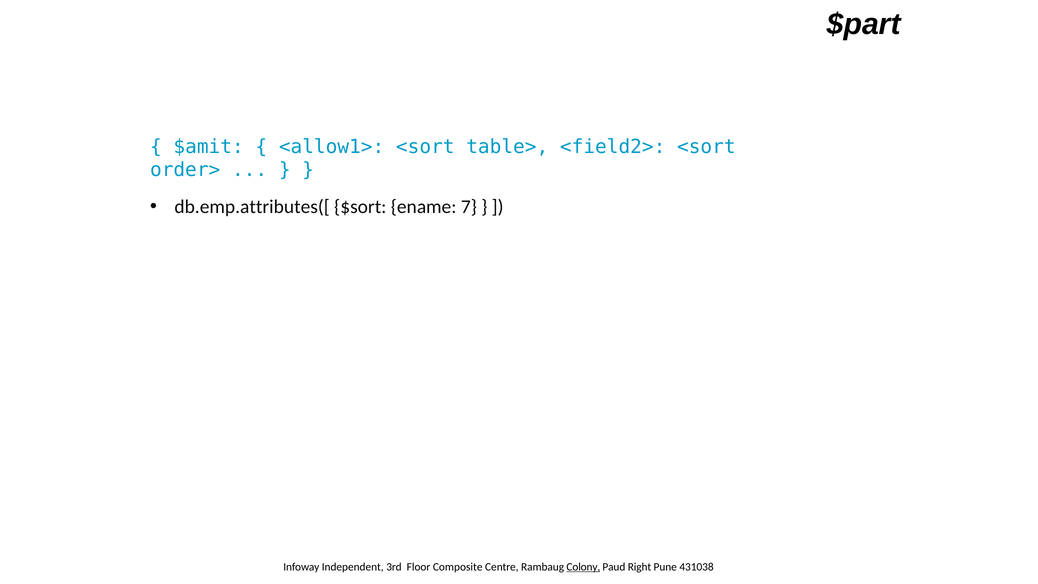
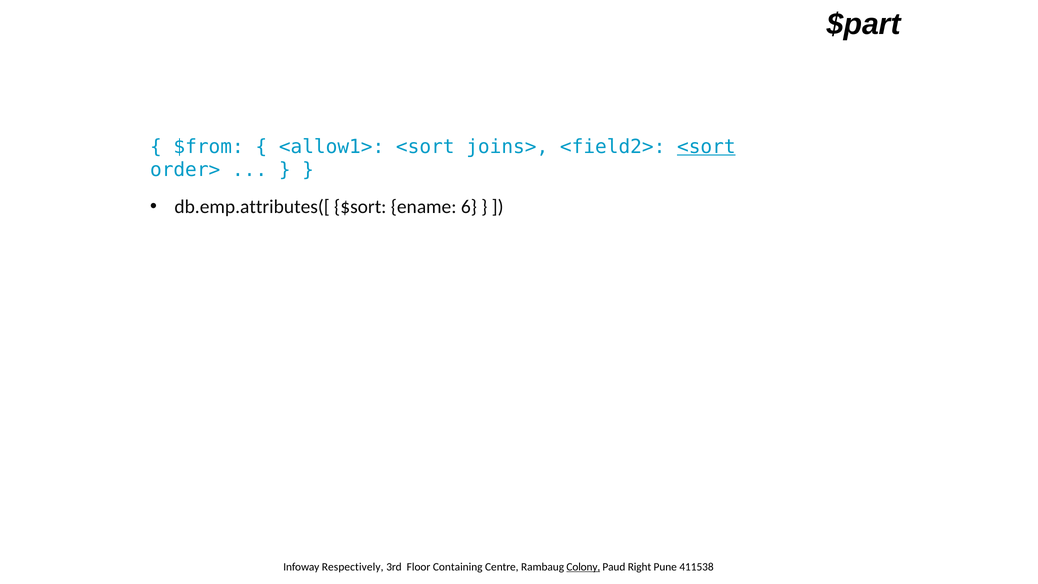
$amit: $amit -> $from
table>: table> -> joins>
<sort at (706, 147) underline: none -> present
7: 7 -> 6
Independent: Independent -> Respectively
Composite: Composite -> Containing
431038: 431038 -> 411538
